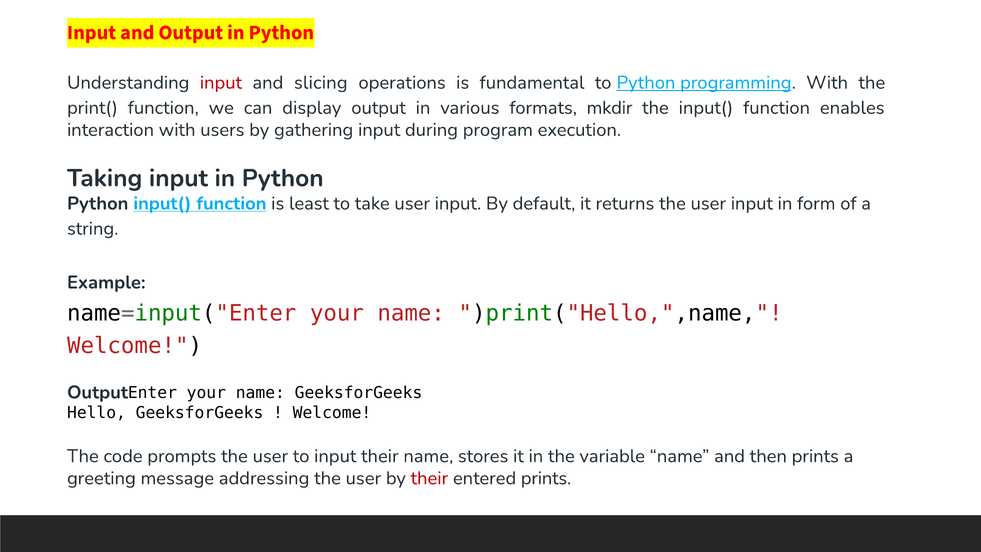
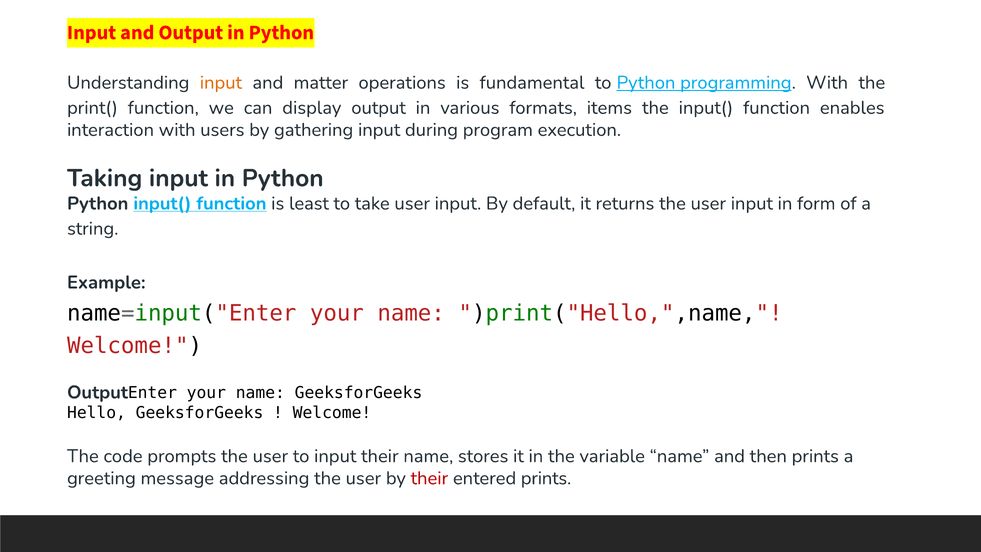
input at (221, 83) colour: red -> orange
slicing: slicing -> matter
mkdir: mkdir -> items
